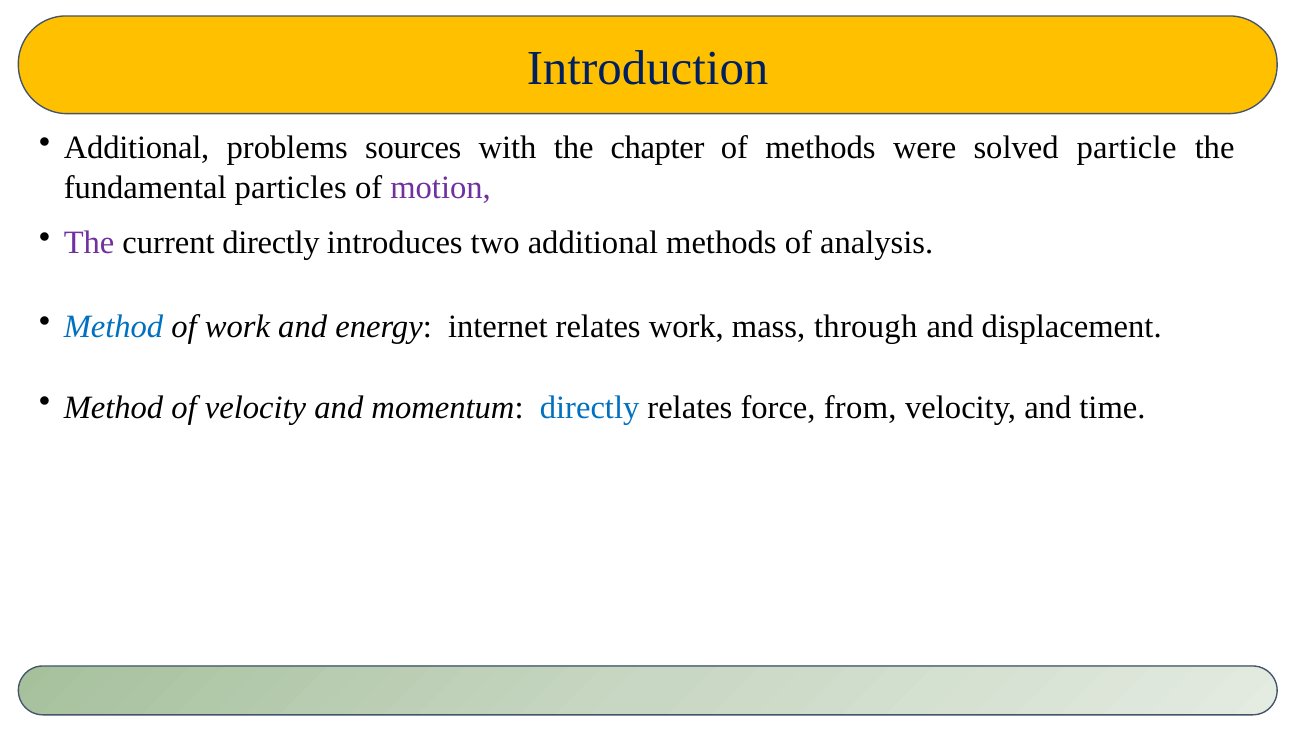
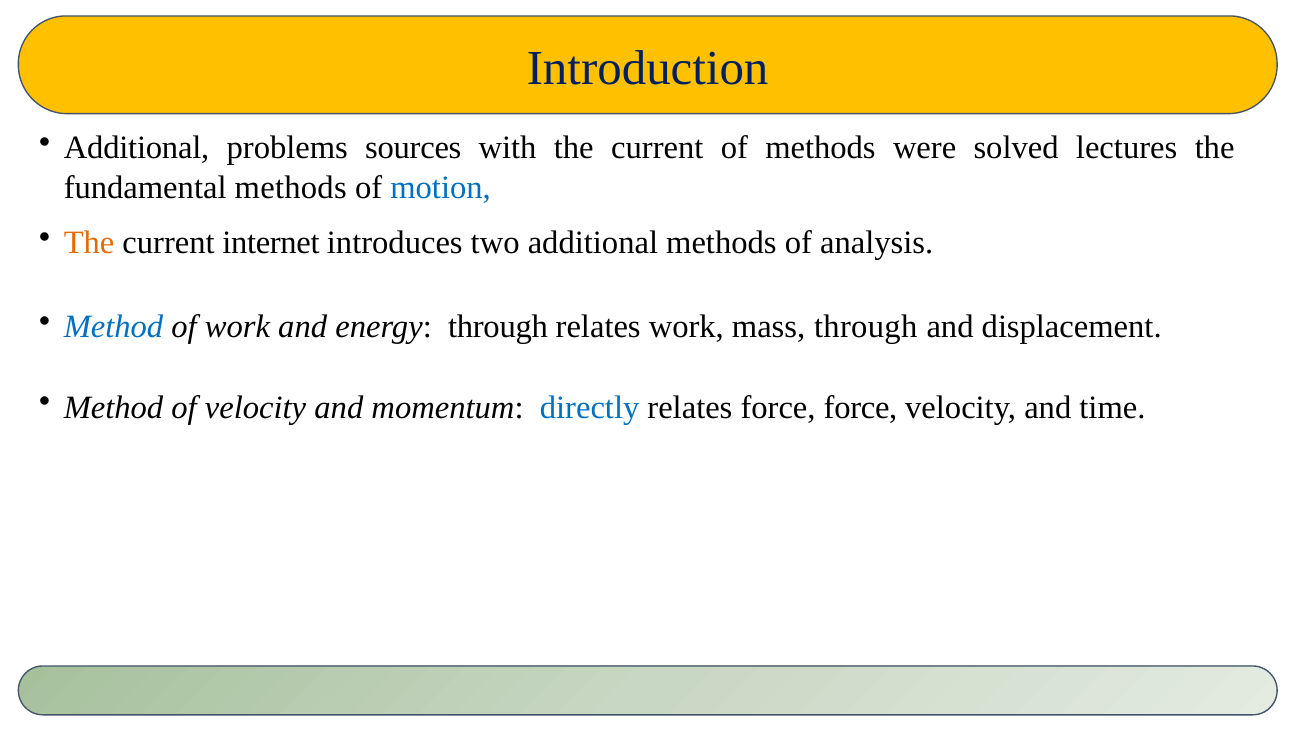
with the chapter: chapter -> current
particle: particle -> lectures
fundamental particles: particles -> methods
motion colour: purple -> blue
The at (89, 243) colour: purple -> orange
current directly: directly -> internet
energy internet: internet -> through
force from: from -> force
